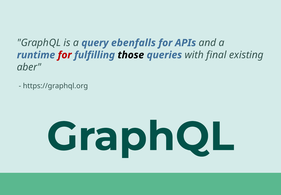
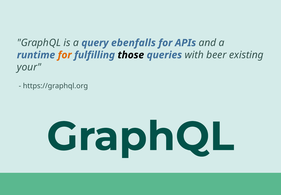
for at (65, 55) colour: red -> orange
final: final -> beer
aber: aber -> your
